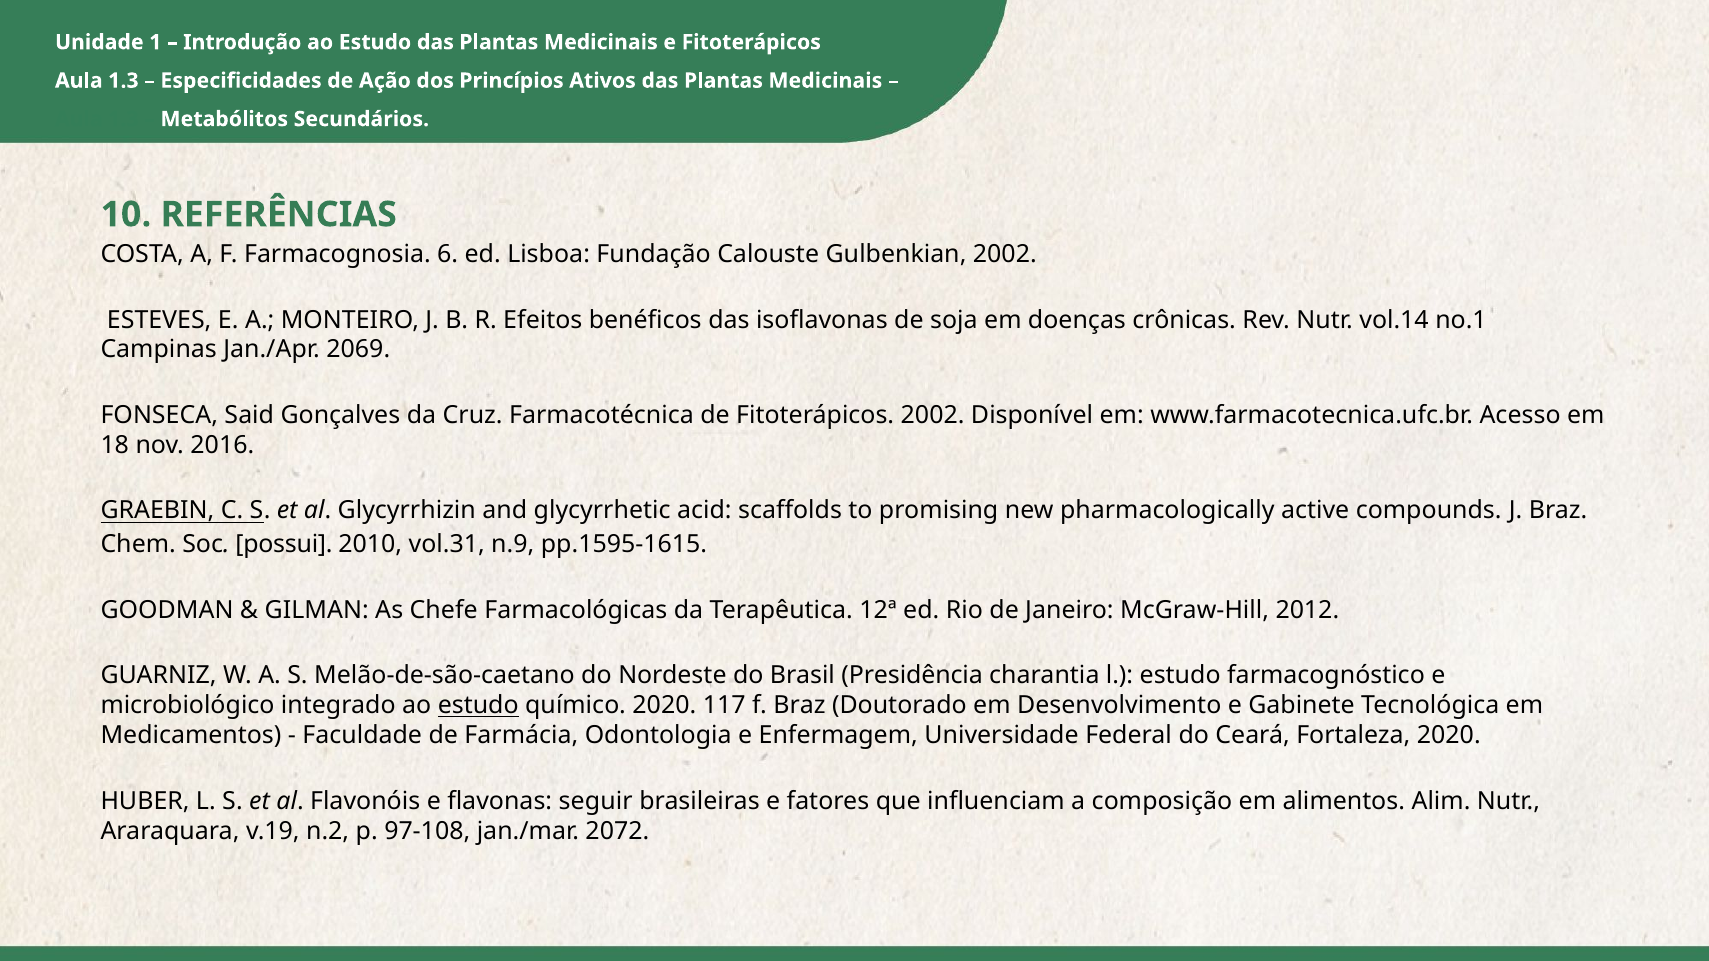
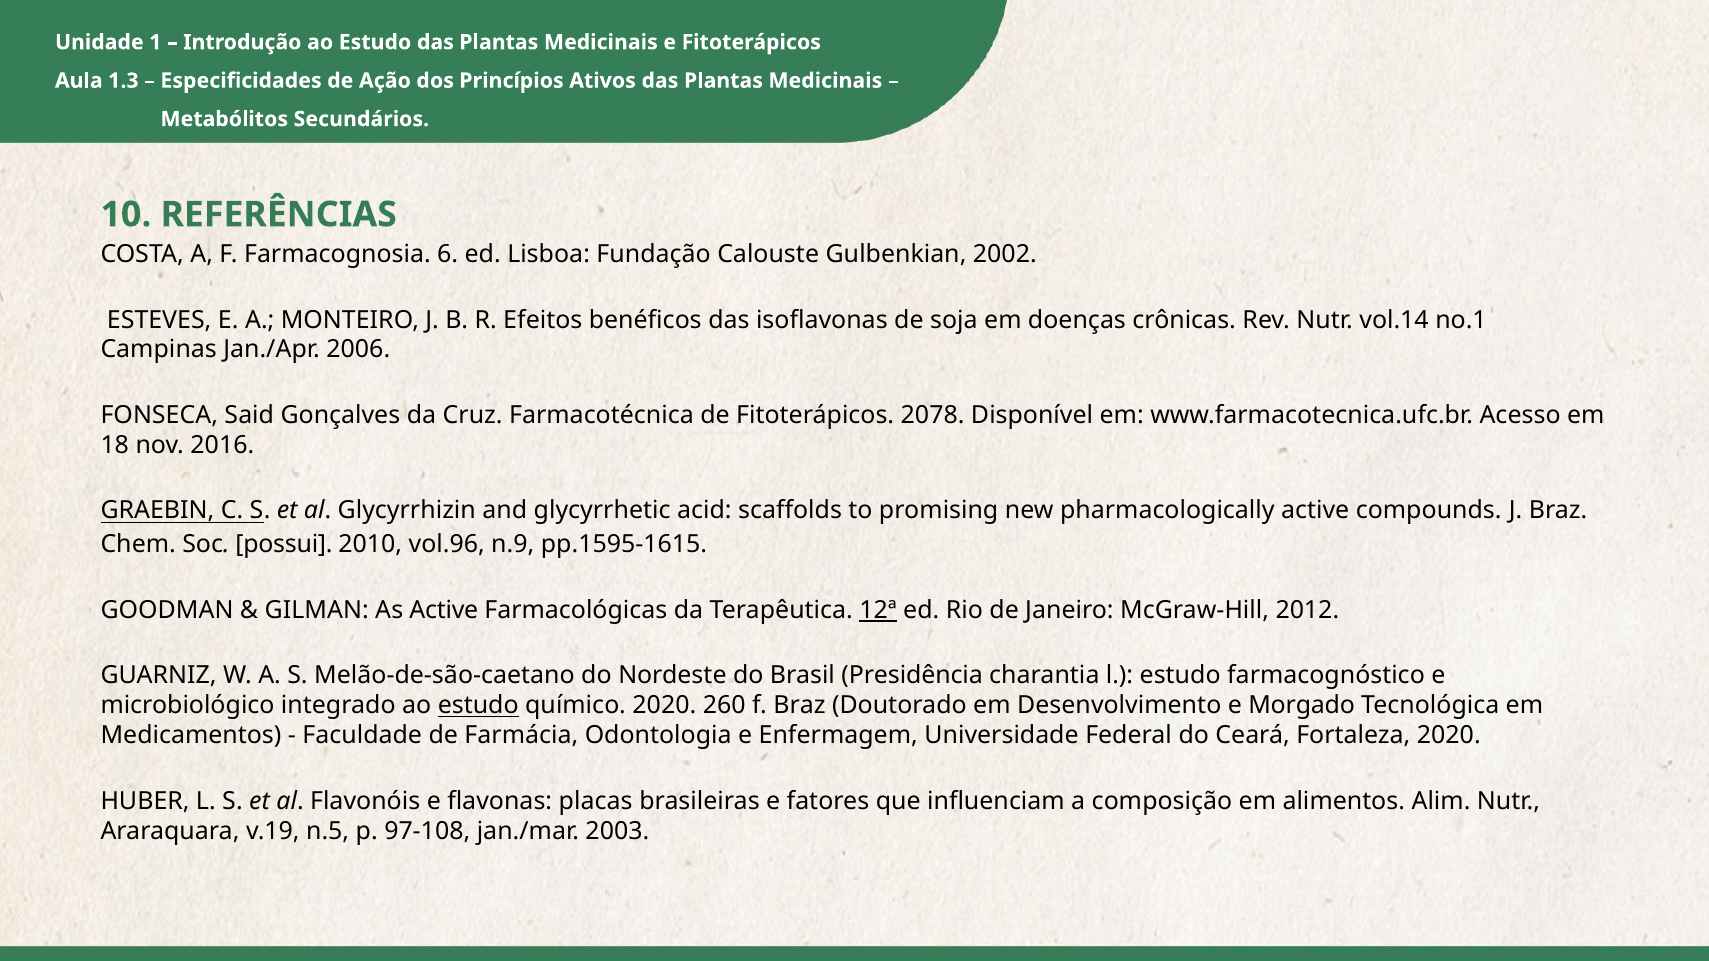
2069: 2069 -> 2006
Fitoterápicos 2002: 2002 -> 2078
vol.31: vol.31 -> vol.96
As Chefe: Chefe -> Active
12ª underline: none -> present
117: 117 -> 260
Gabinete: Gabinete -> Morgado
seguir: seguir -> placas
n.2: n.2 -> n.5
2072: 2072 -> 2003
